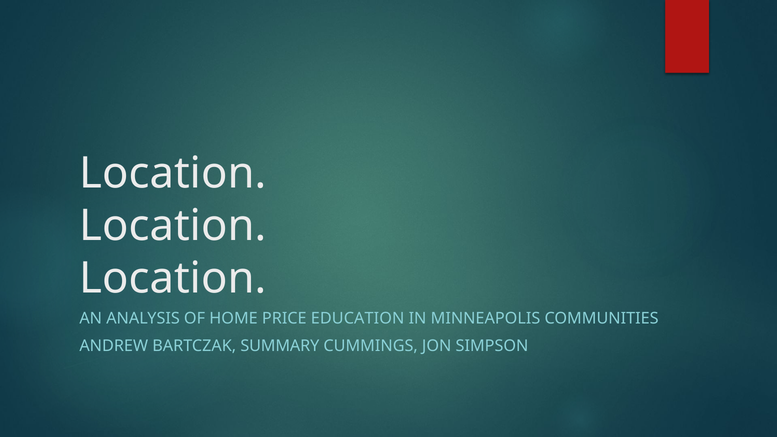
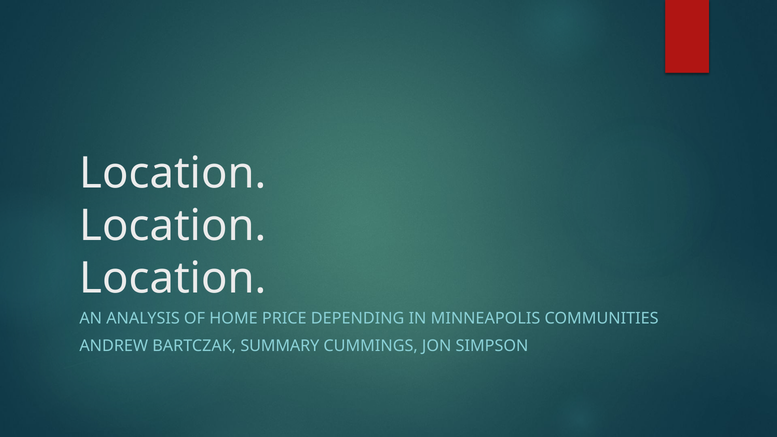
EDUCATION: EDUCATION -> DEPENDING
